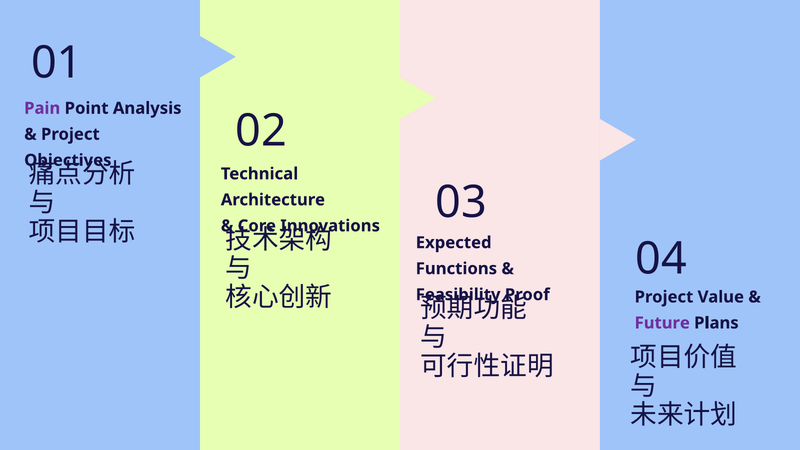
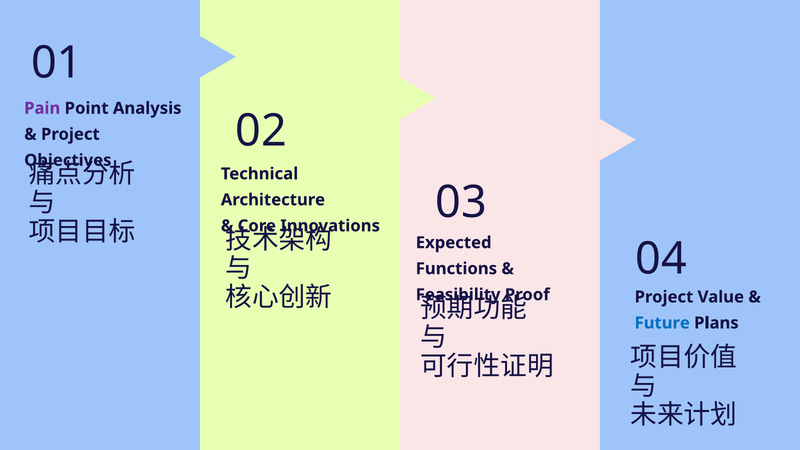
Future colour: purple -> blue
